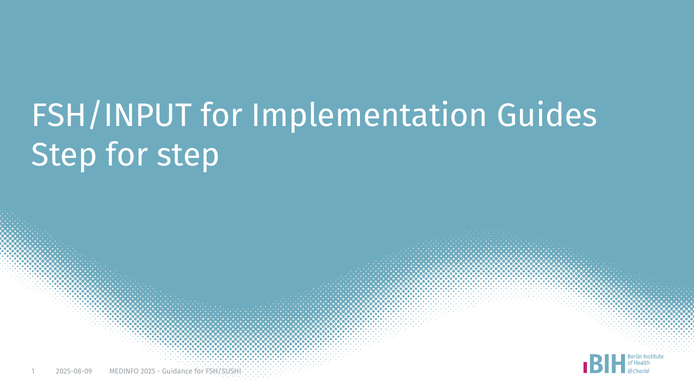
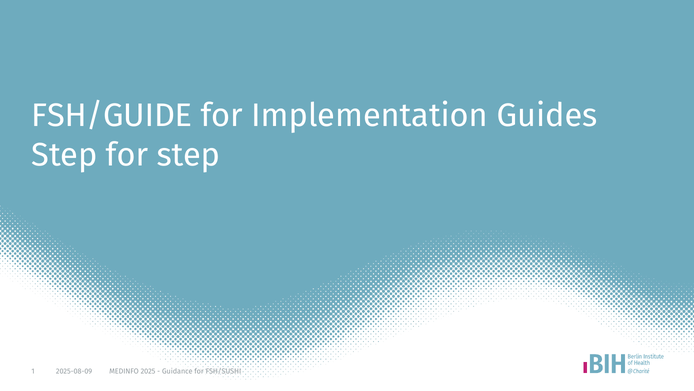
FSH/INPUT: FSH/INPUT -> FSH/GUIDE
